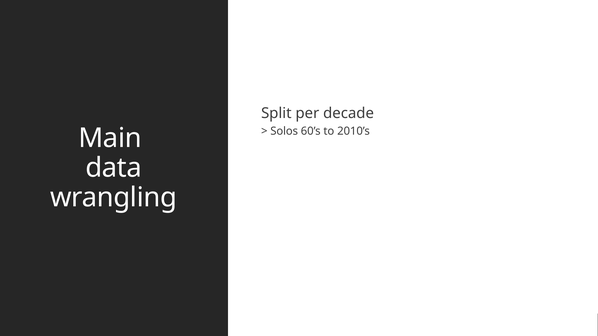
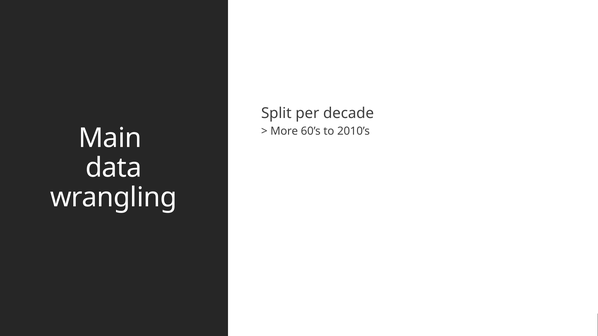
Solos: Solos -> More
